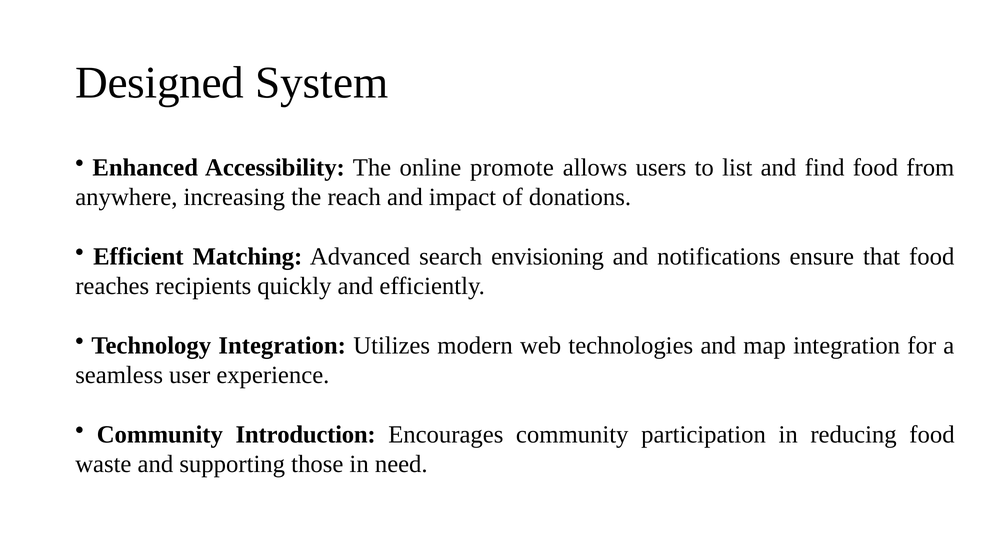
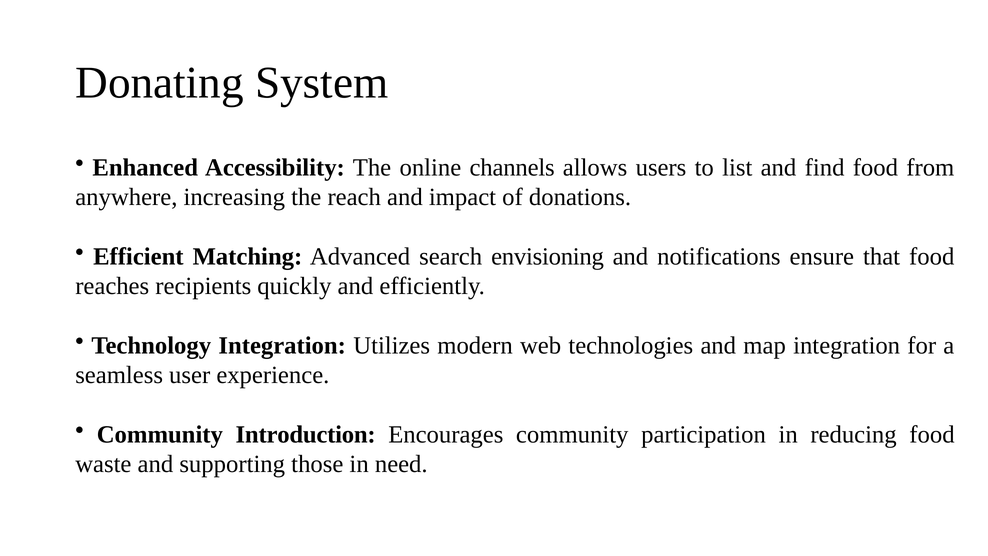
Designed: Designed -> Donating
promote: promote -> channels
